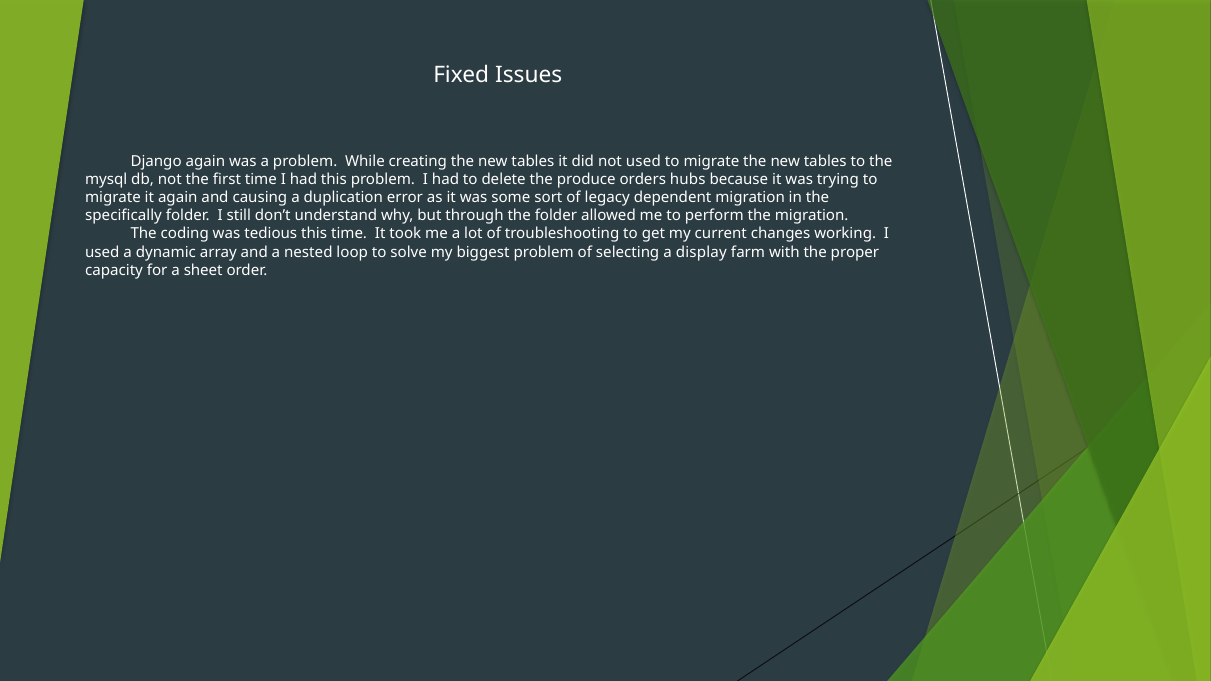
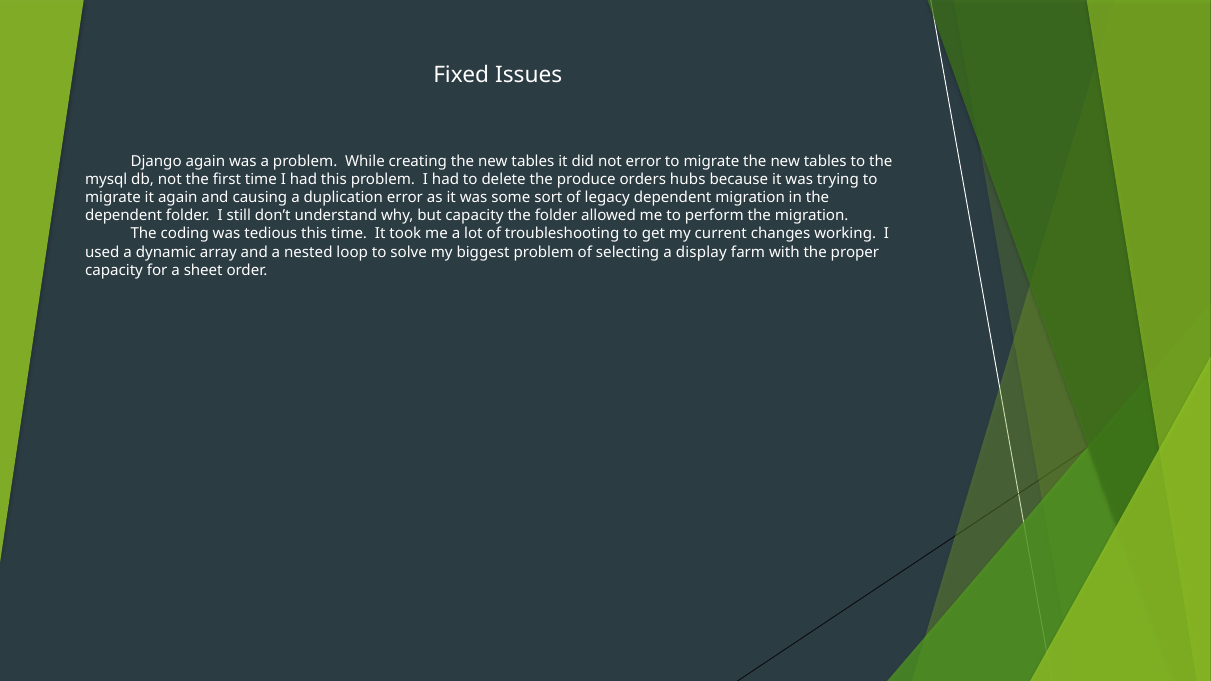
not used: used -> error
specifically at (124, 216): specifically -> dependent
but through: through -> capacity
